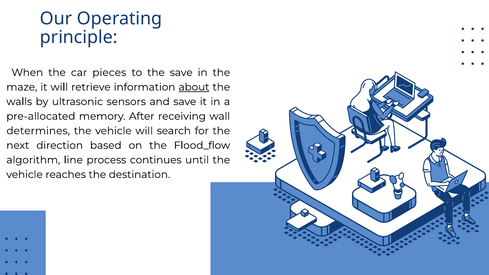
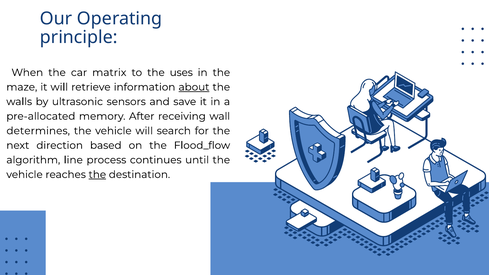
pieces: pieces -> matrix
the save: save -> uses
the at (97, 175) underline: none -> present
